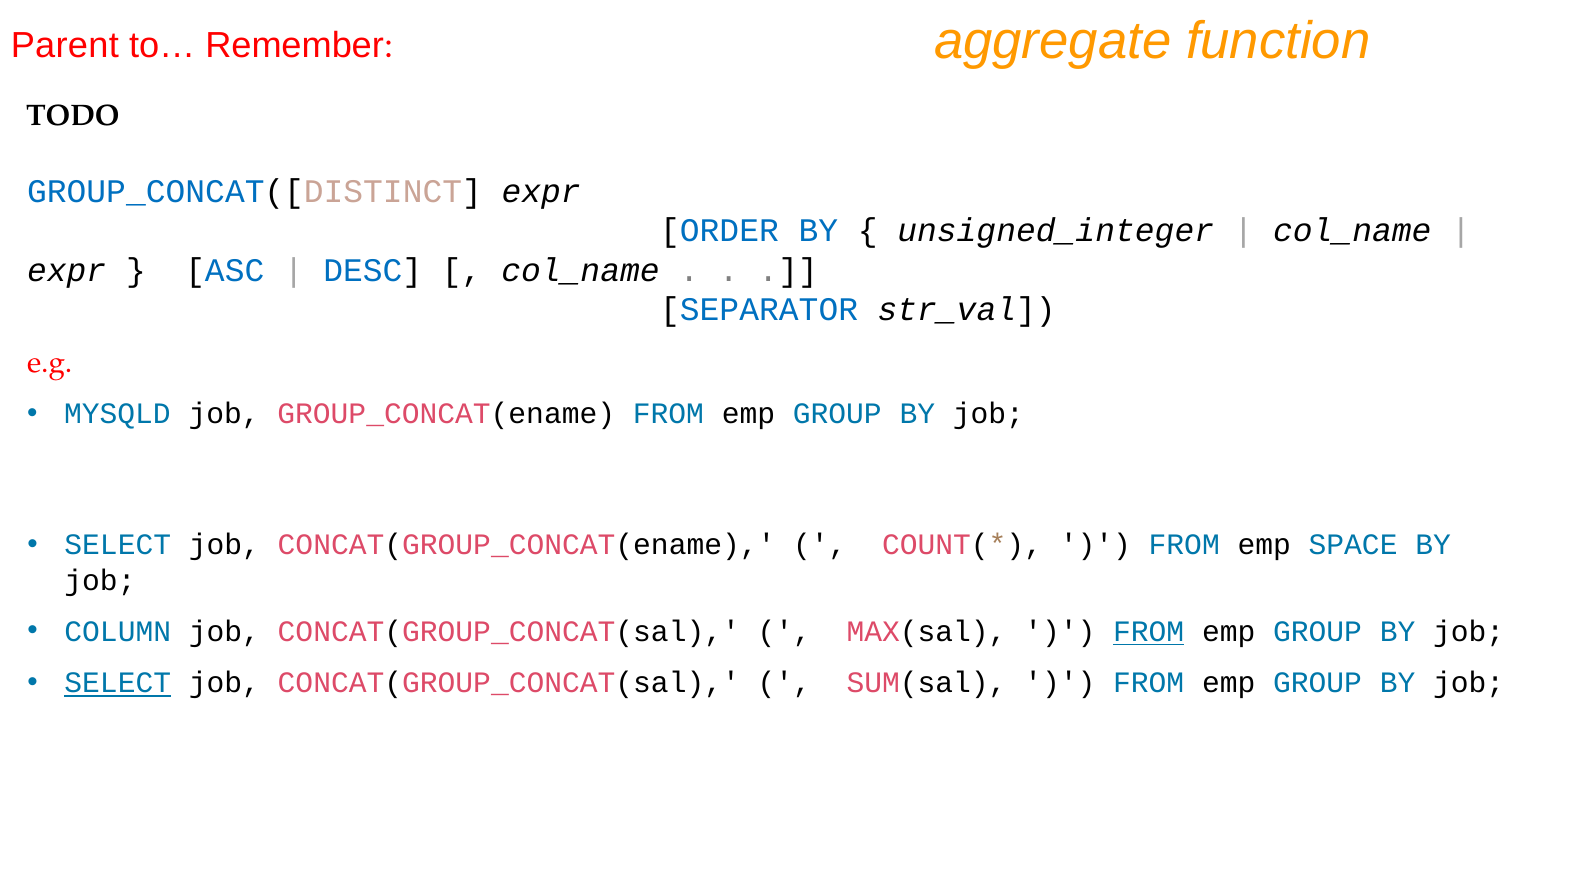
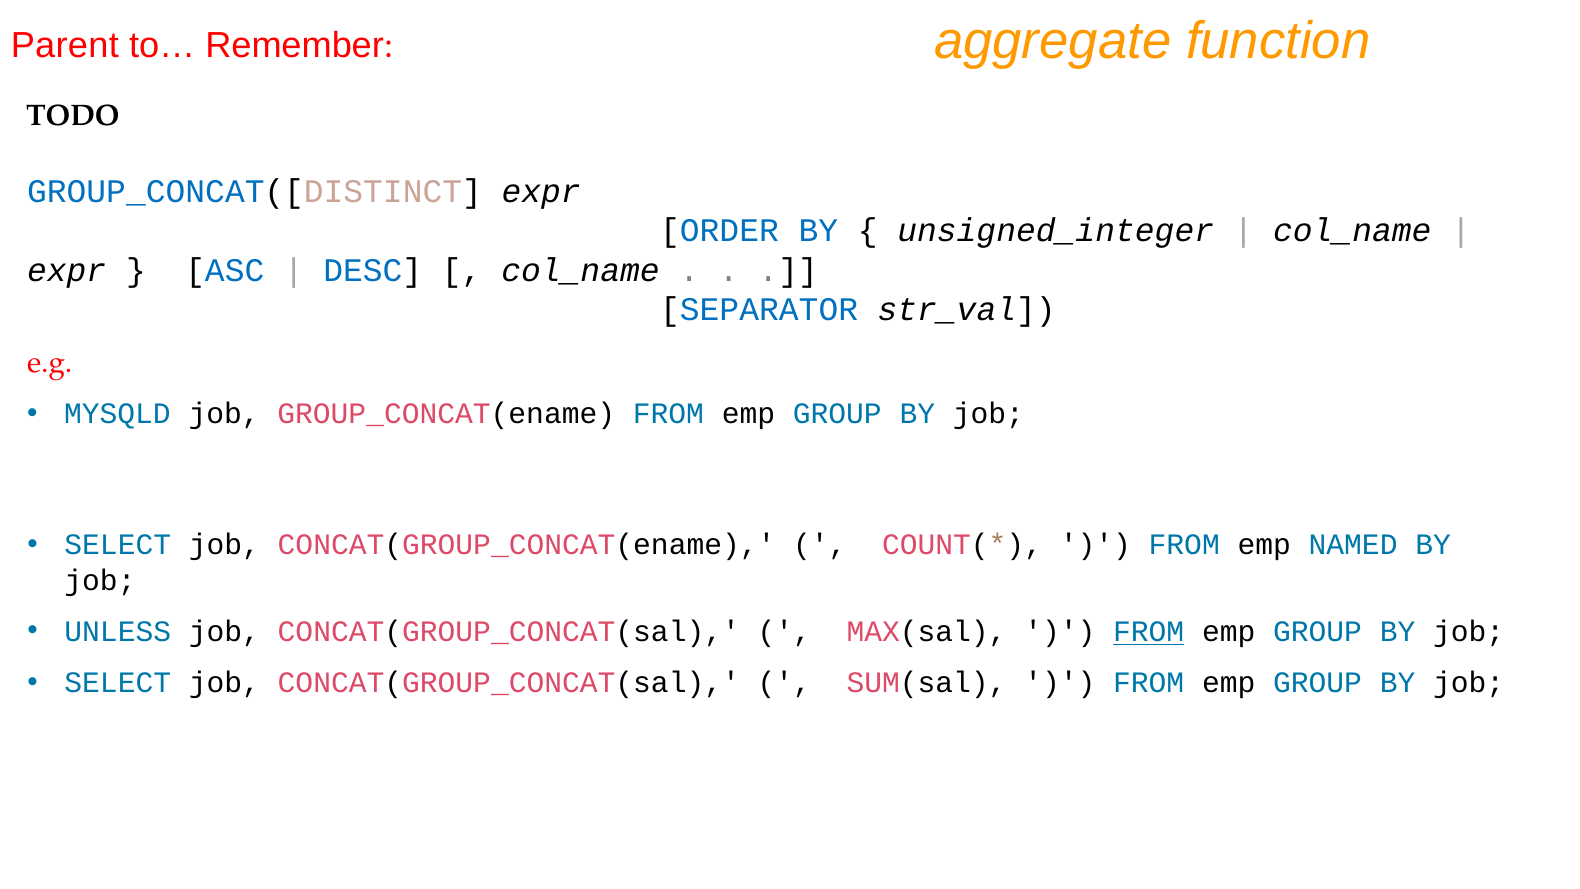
SPACE: SPACE -> NAMED
COLUMN: COLUMN -> UNLESS
SELECT at (118, 683) underline: present -> none
